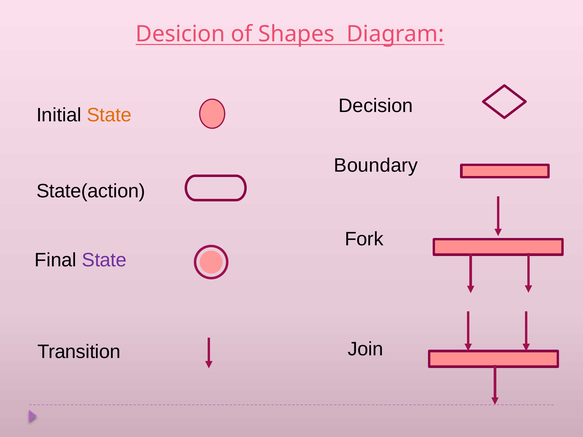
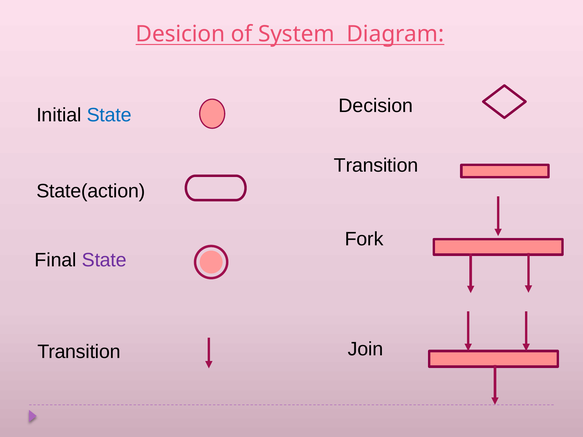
Shapes: Shapes -> System
State at (109, 115) colour: orange -> blue
Boundary at (376, 166): Boundary -> Transition
